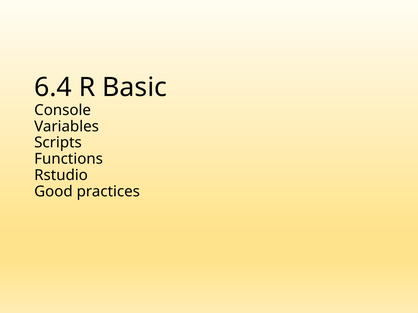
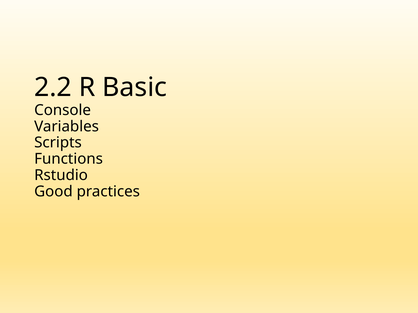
6.4: 6.4 -> 2.2
